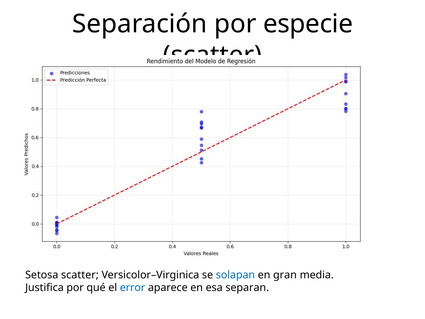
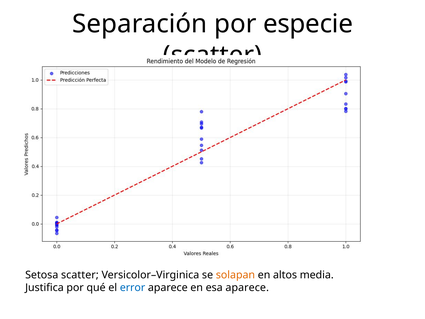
solapan colour: blue -> orange
gran: gran -> altos
esa separan: separan -> aparece
